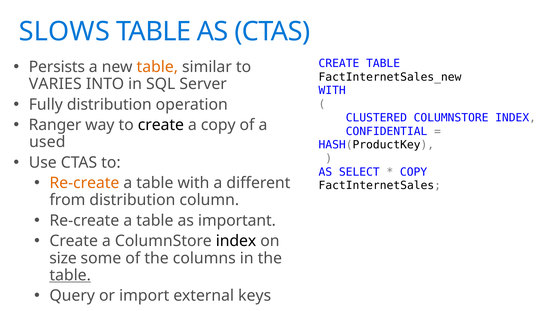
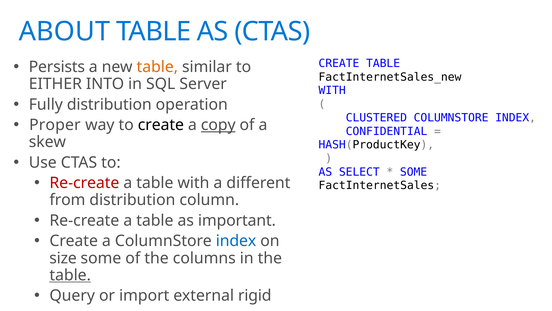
SLOWS: SLOWS -> ABOUT
VARIES: VARIES -> EITHER
Ranger: Ranger -> Proper
copy at (218, 125) underline: none -> present
used: used -> skew
COPY at (414, 172): COPY -> SOME
Re-create at (84, 183) colour: orange -> red
index at (236, 241) colour: black -> blue
keys: keys -> rigid
